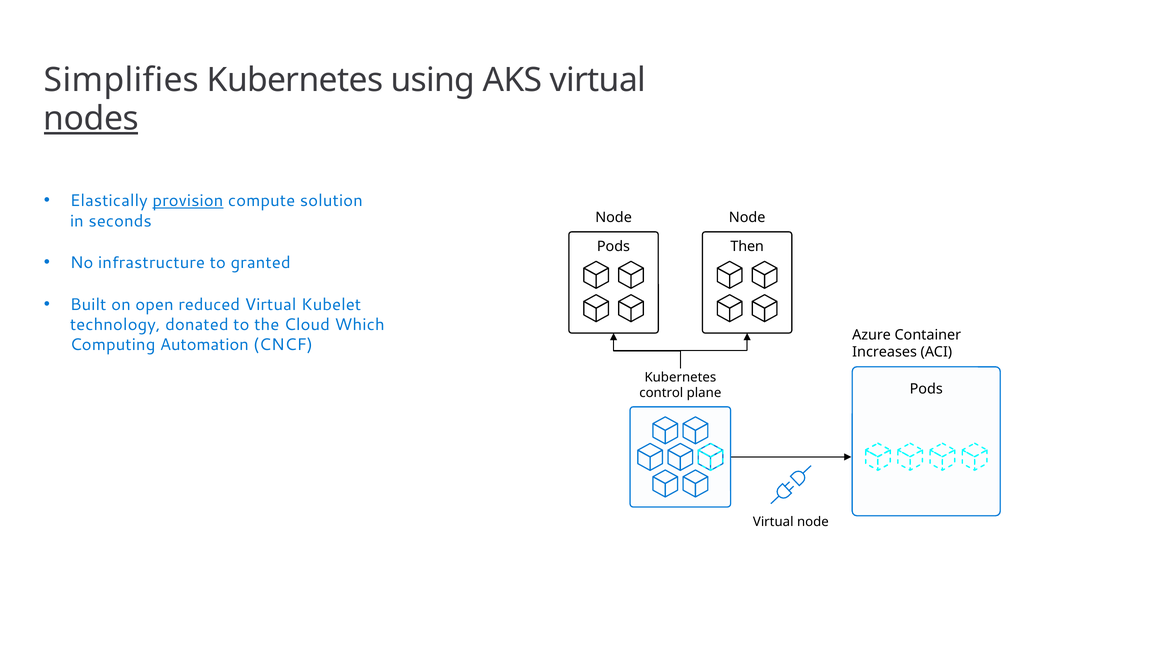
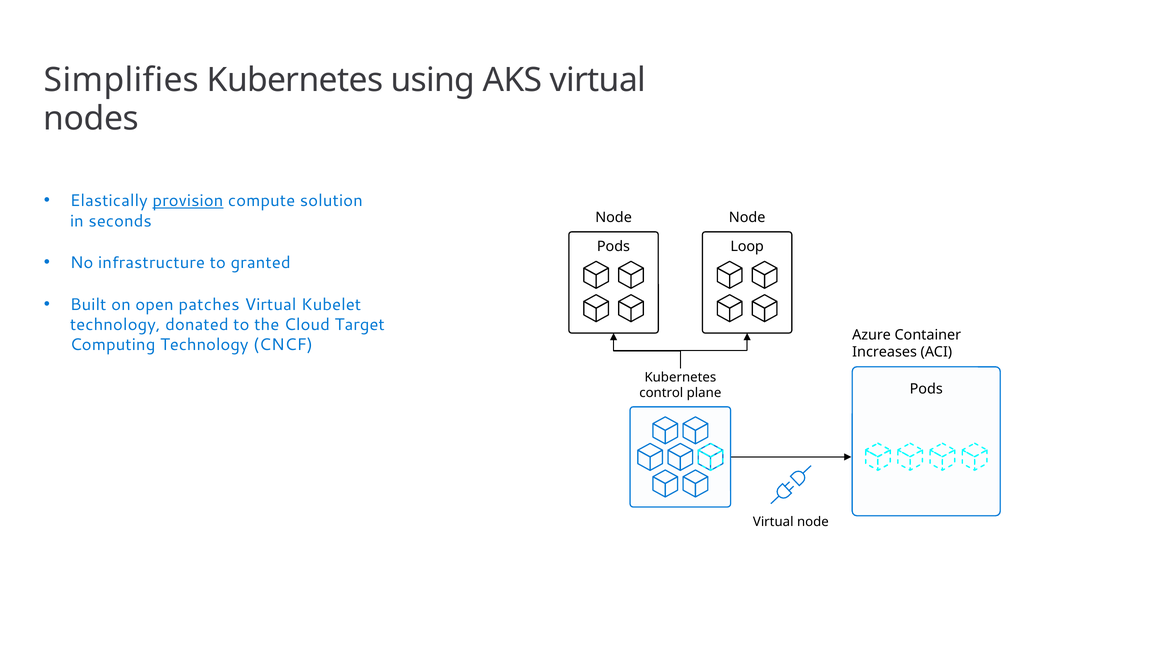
nodes underline: present -> none
Then: Then -> Loop
reduced: reduced -> patches
Which: Which -> Target
Computing Automation: Automation -> Technology
